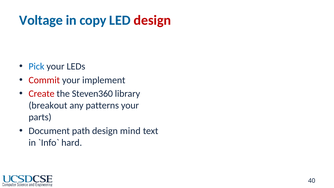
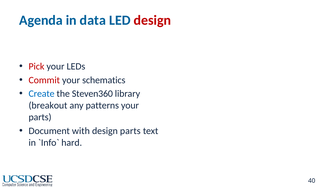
Voltage: Voltage -> Agenda
copy: copy -> data
Pick colour: blue -> red
implement: implement -> schematics
Create colour: red -> blue
path: path -> with
design mind: mind -> parts
